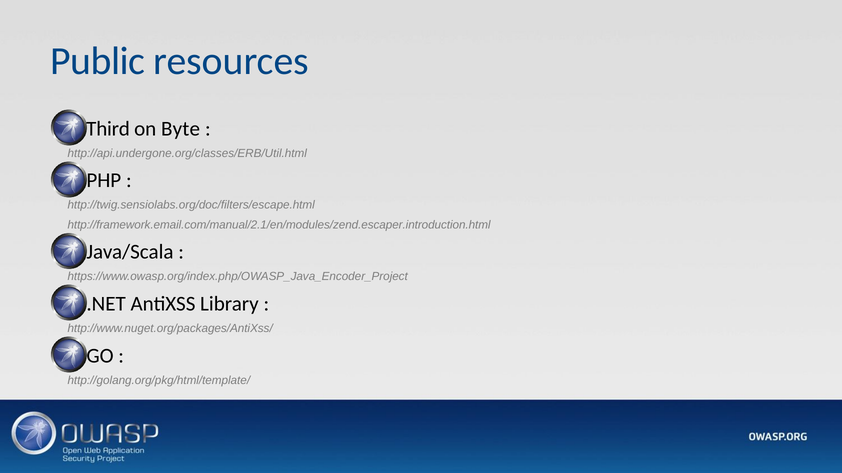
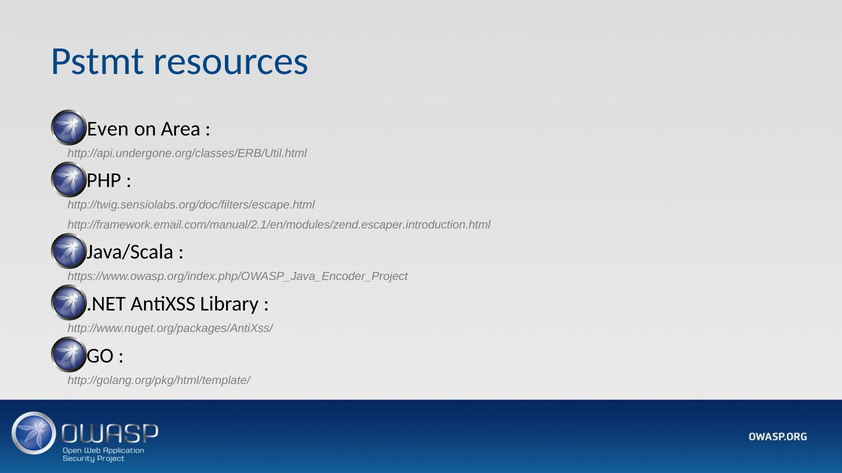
Public: Public -> Pstmt
Third: Third -> Even
Byte: Byte -> Area
